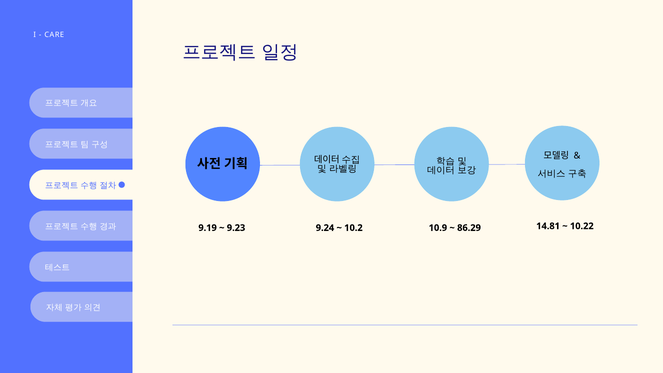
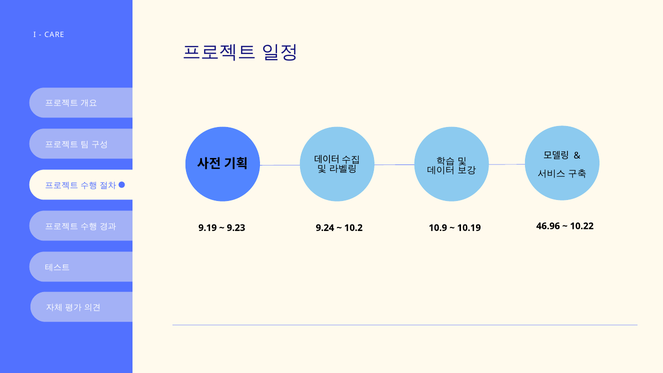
14.81: 14.81 -> 46.96
86.29: 86.29 -> 10.19
